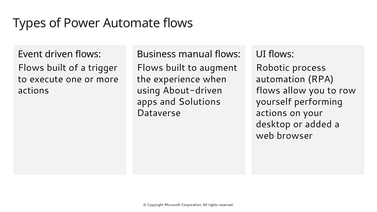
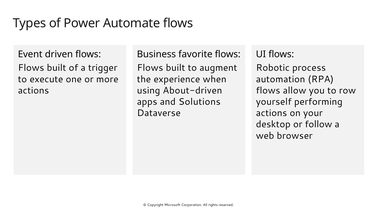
manual: manual -> favorite
added: added -> follow
